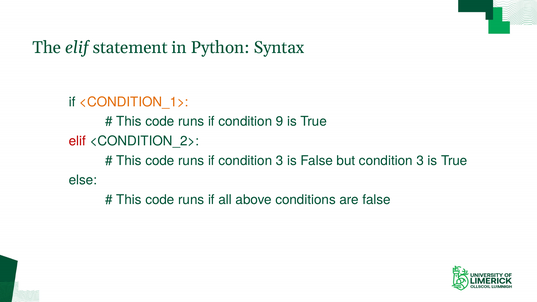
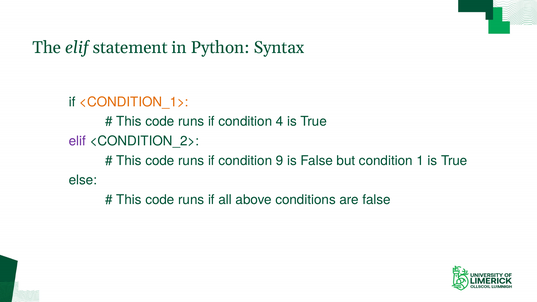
9: 9 -> 4
elif at (77, 141) colour: red -> purple
if condition 3: 3 -> 9
but condition 3: 3 -> 1
